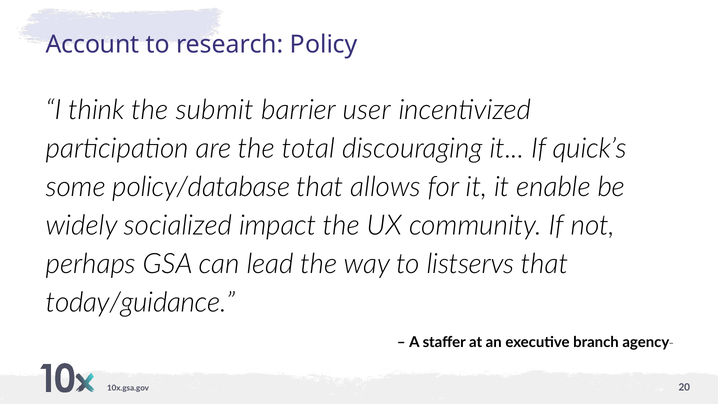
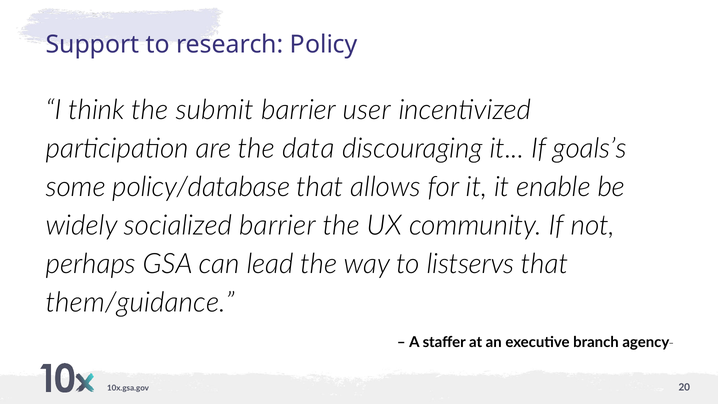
Account: Account -> Support
total: total -> data
quick’s: quick’s -> goals’s
socialized impact: impact -> barrier
today/guidance: today/guidance -> them/guidance
